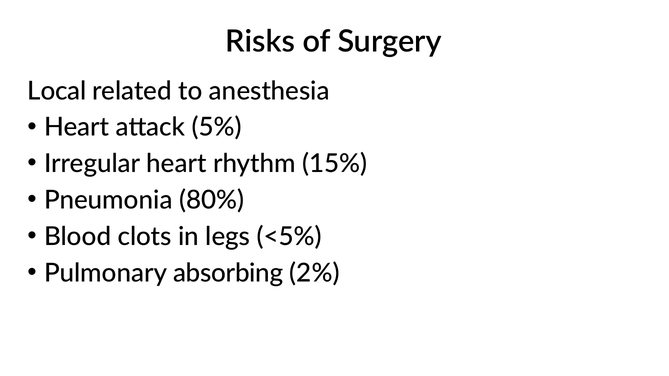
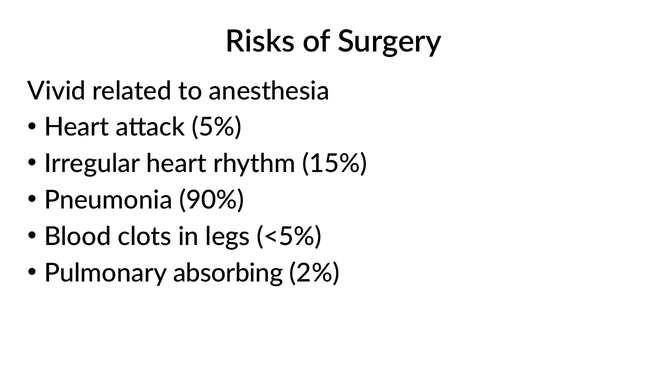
Local: Local -> Vivid
80%: 80% -> 90%
